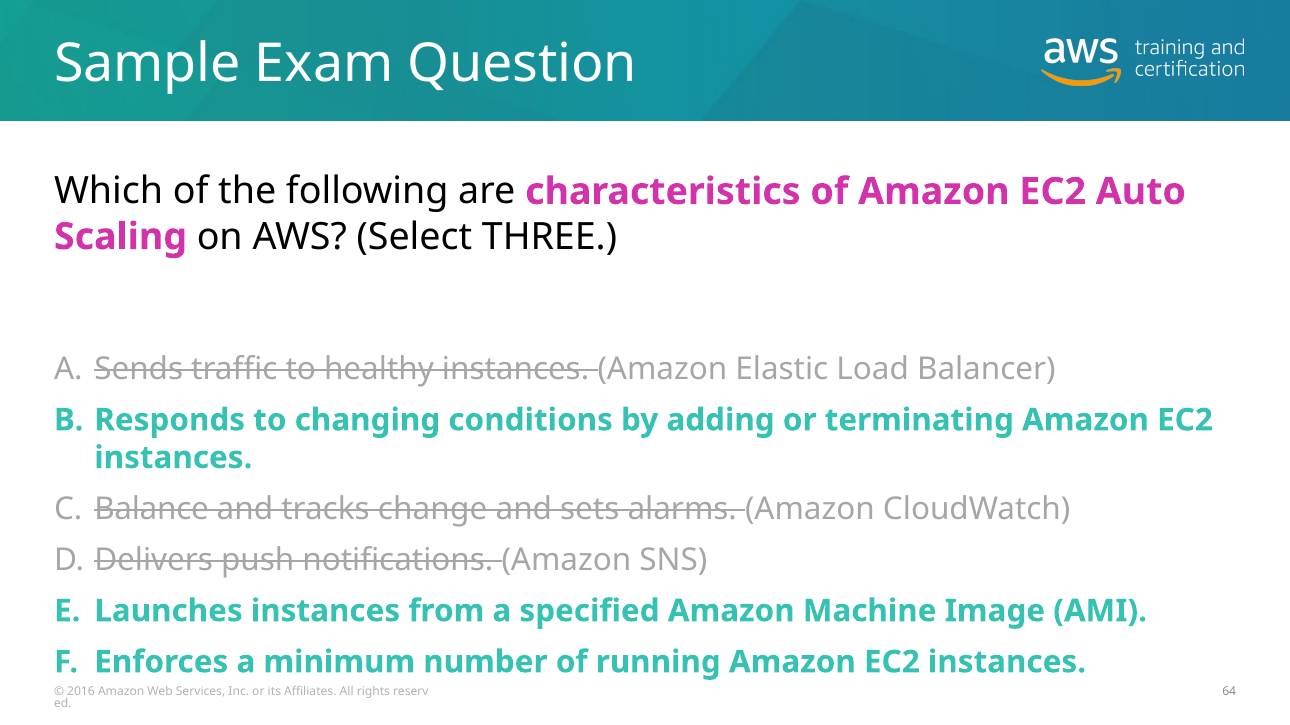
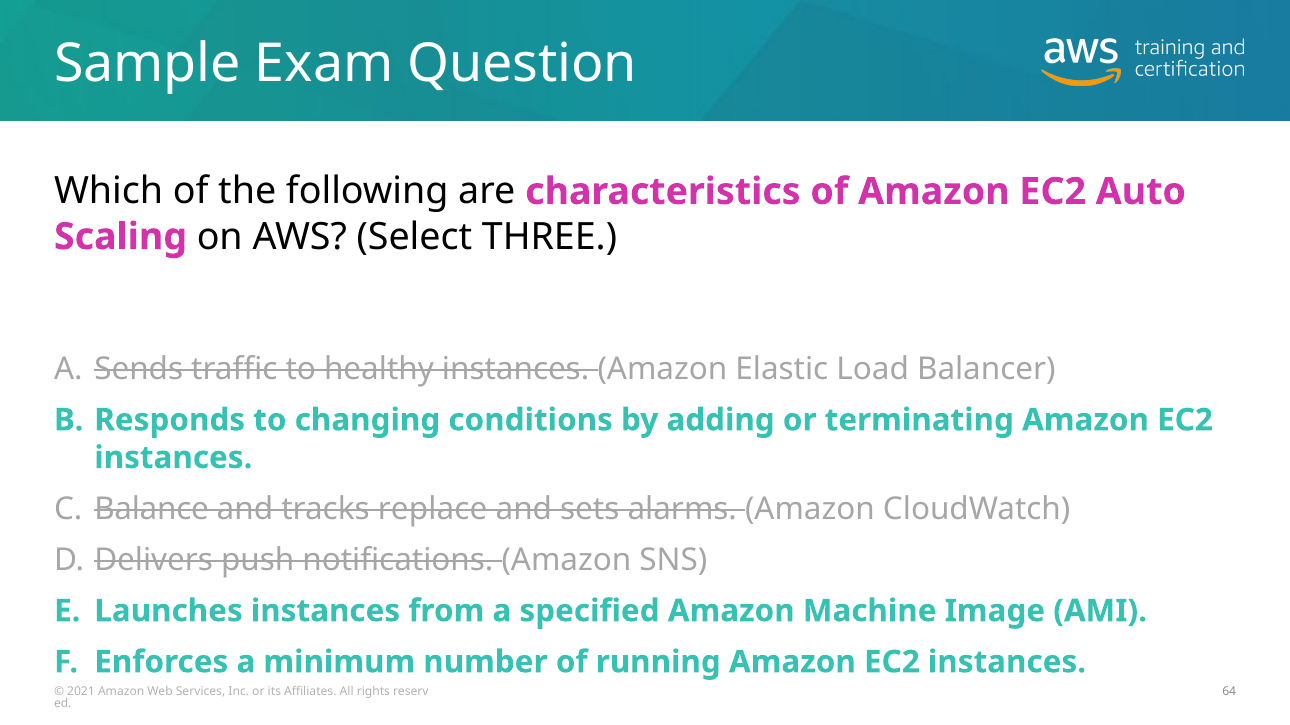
change: change -> replace
2016: 2016 -> 2021
